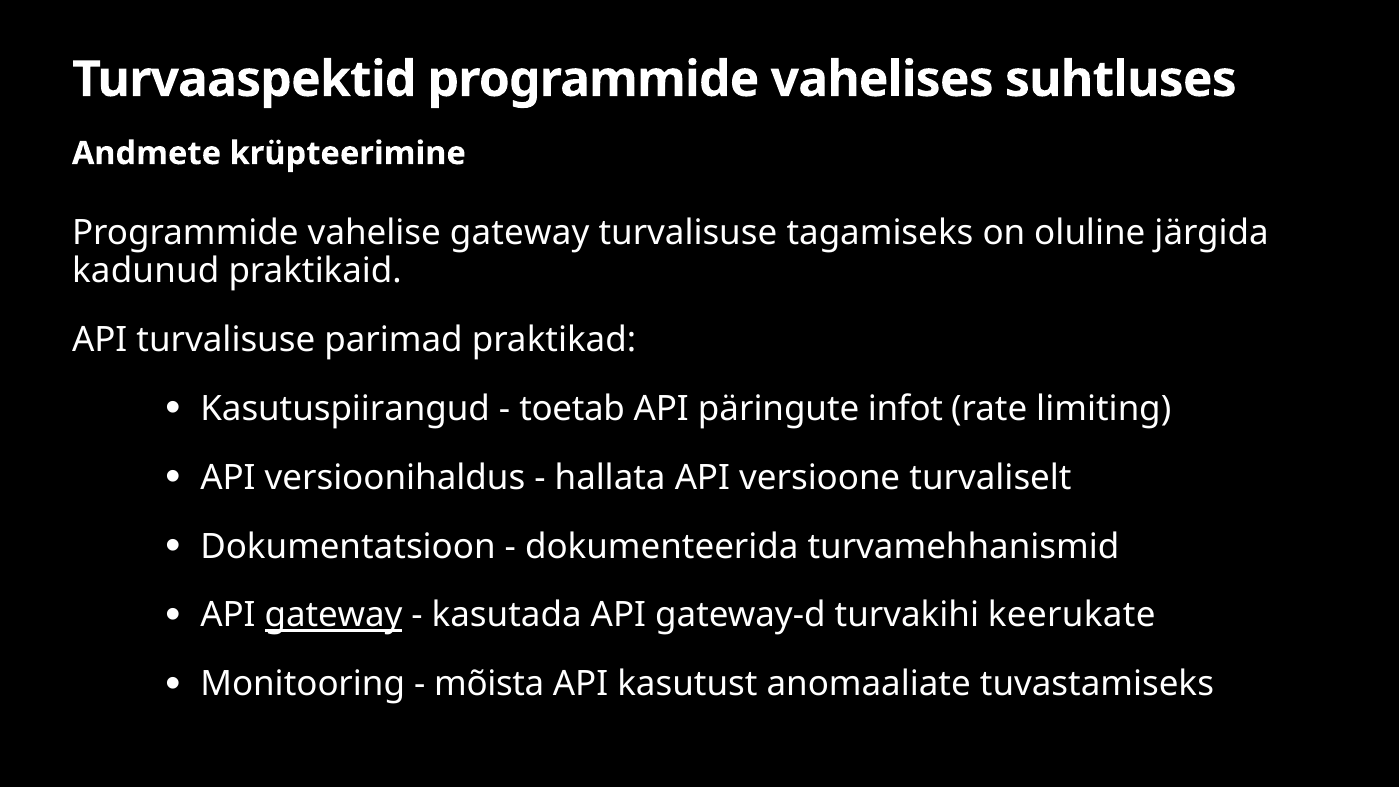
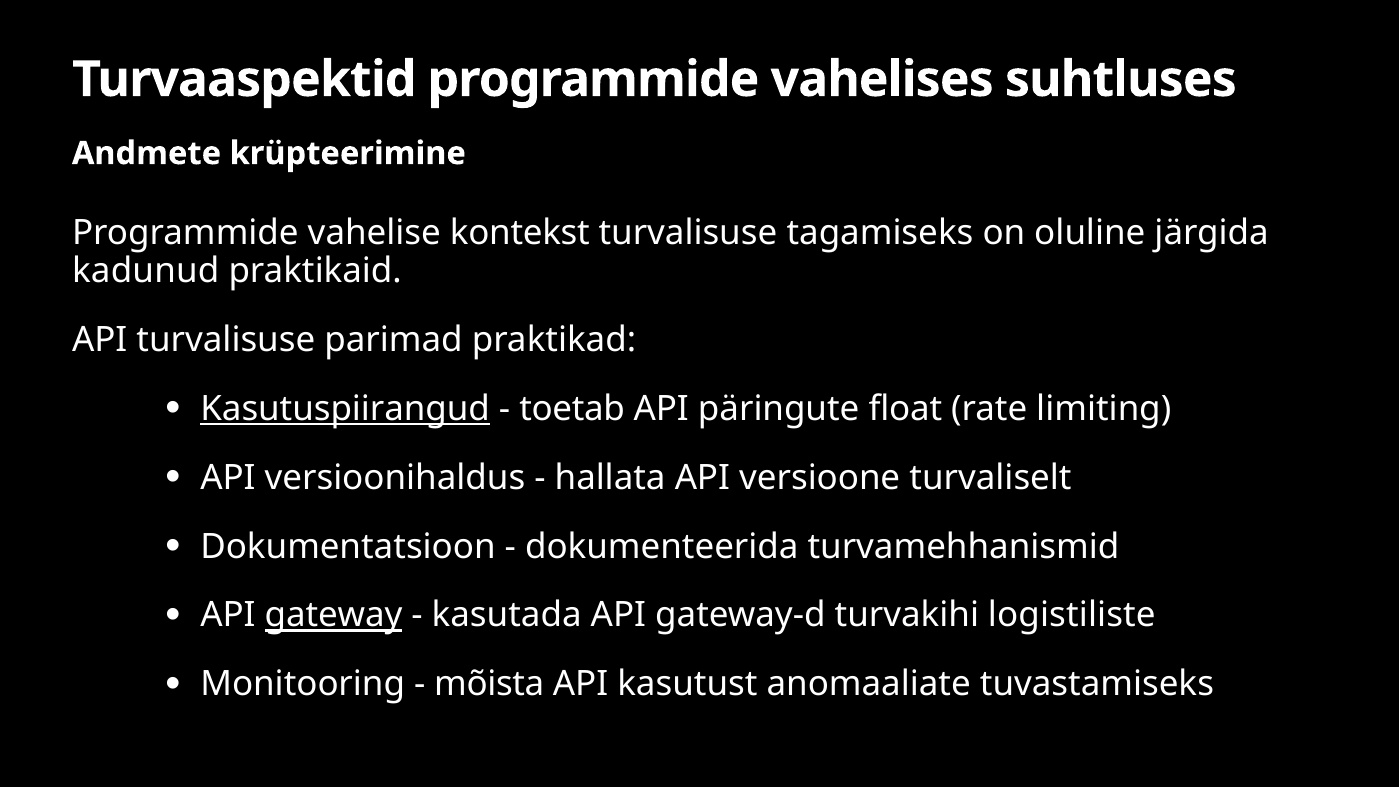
vahelise gateway: gateway -> kontekst
Kasutuspiirangud underline: none -> present
infot: infot -> float
keerukate: keerukate -> logistiliste
